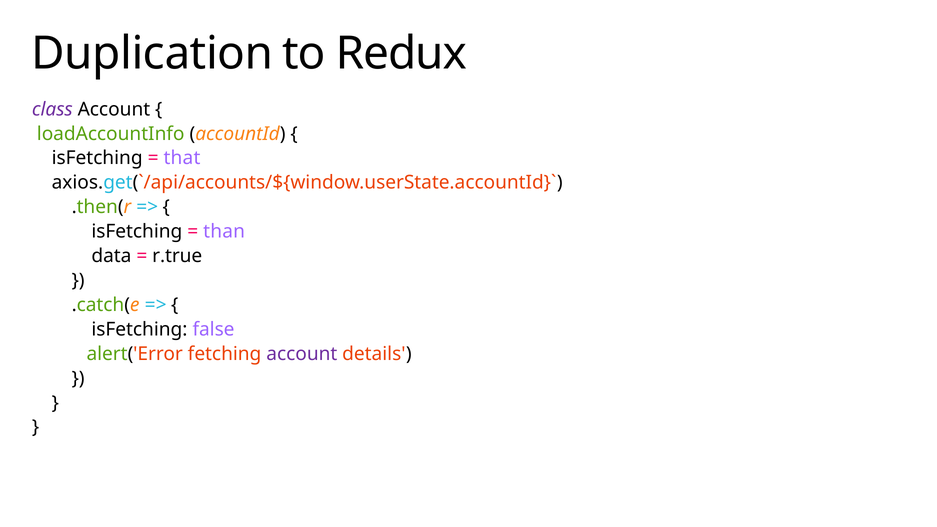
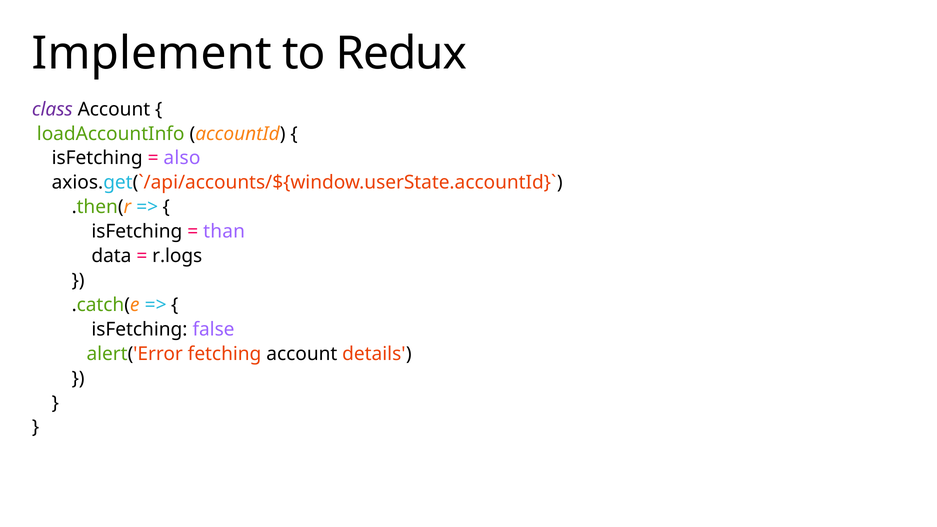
Duplication: Duplication -> Implement
that: that -> also
r.true: r.true -> r.logs
account at (302, 354) colour: purple -> black
